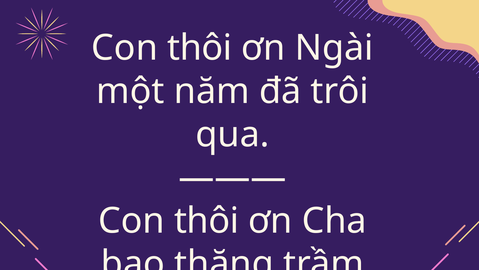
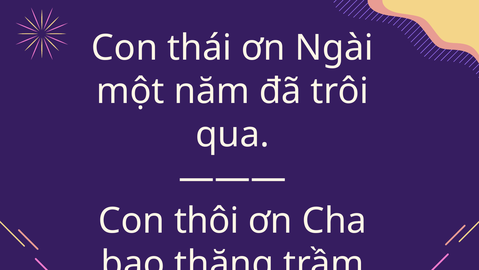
thôi at (200, 48): thôi -> thái
